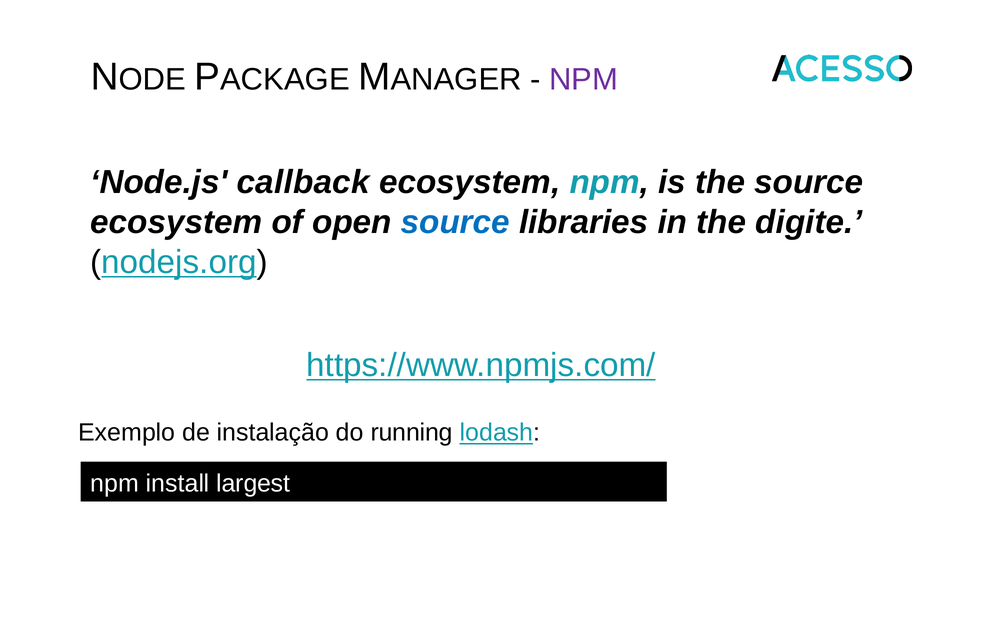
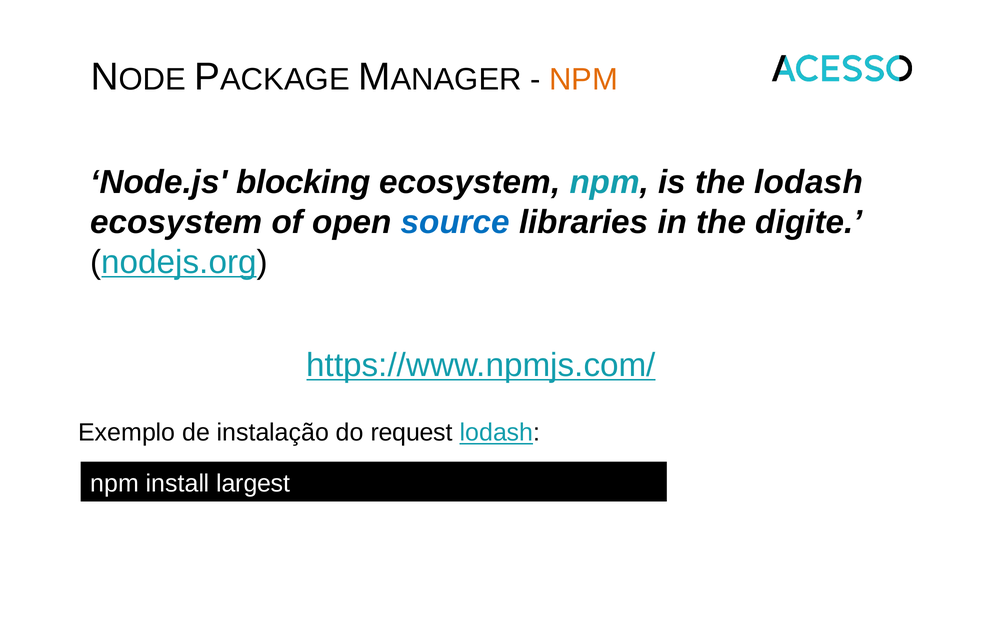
NPM at (584, 79) colour: purple -> orange
callback: callback -> blocking
the source: source -> lodash
running: running -> request
